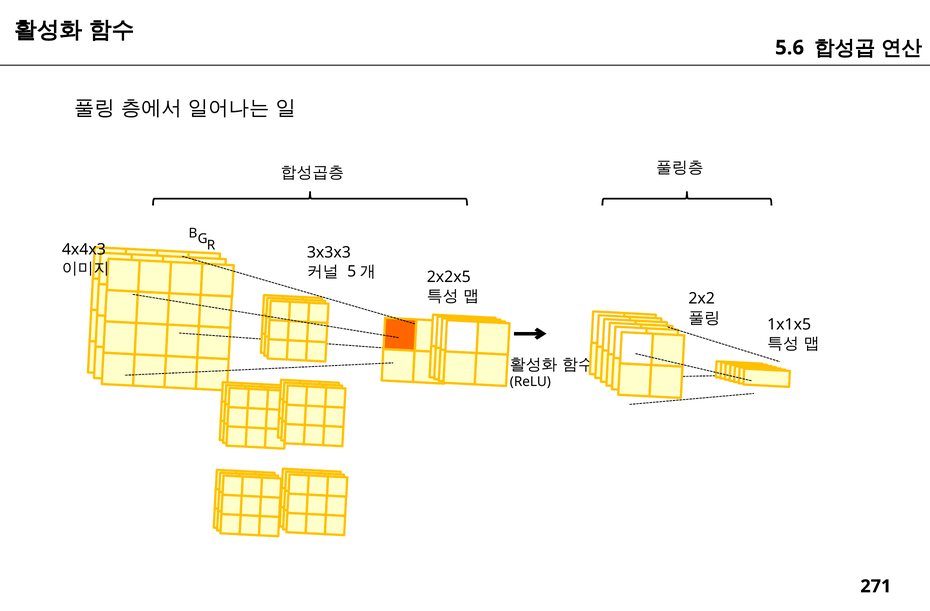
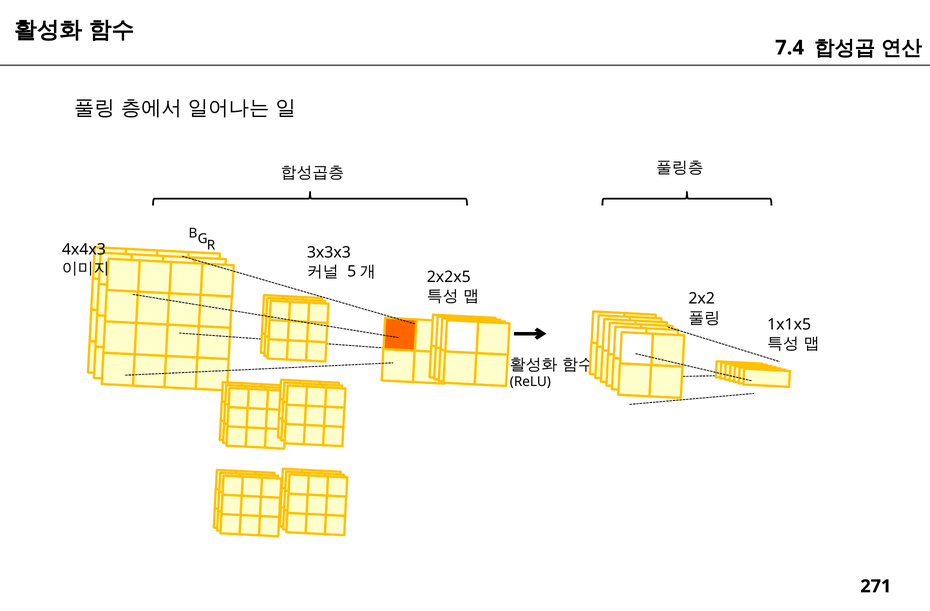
5.6: 5.6 -> 7.4
